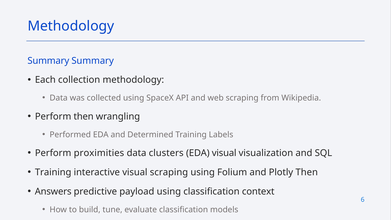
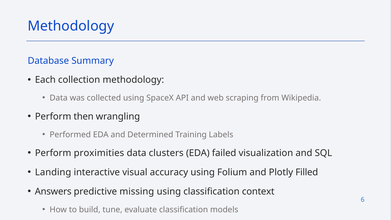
Summary at (48, 61): Summary -> Database
EDA visual: visual -> failed
Training at (53, 172): Training -> Landing
visual scraping: scraping -> accuracy
Plotly Then: Then -> Filled
payload: payload -> missing
